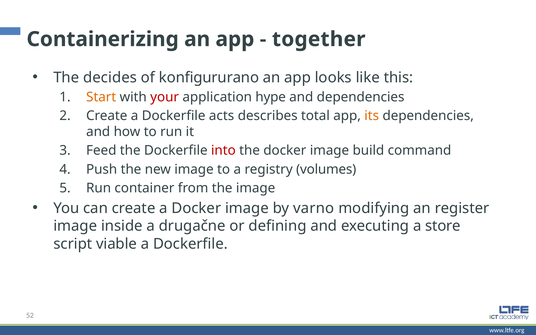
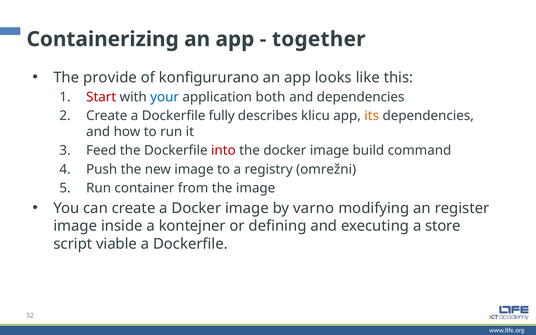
decides: decides -> provide
Start colour: orange -> red
your colour: red -> blue
hype: hype -> both
acts: acts -> fully
total: total -> klicu
volumes: volumes -> omrežni
drugačne: drugačne -> kontejner
